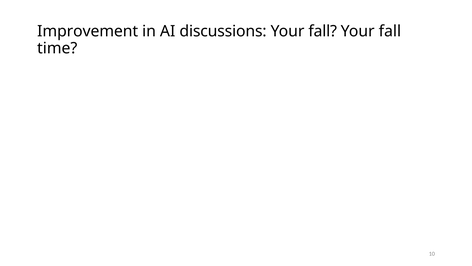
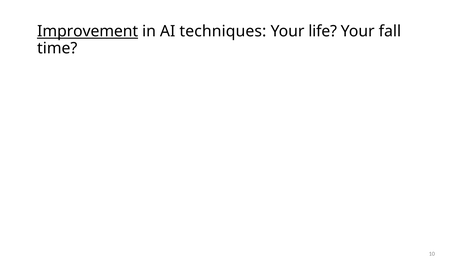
Improvement underline: none -> present
discussions: discussions -> techniques
fall at (323, 31): fall -> life
